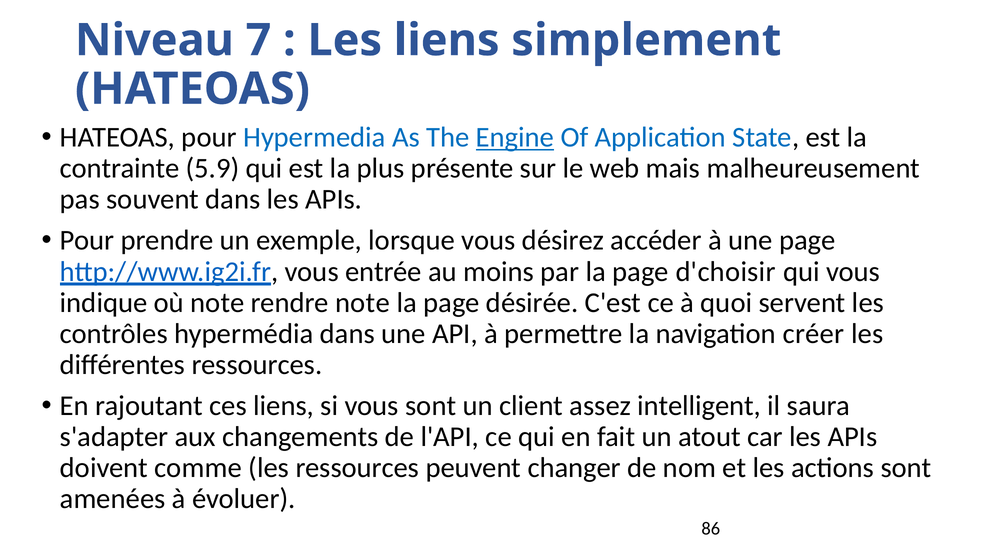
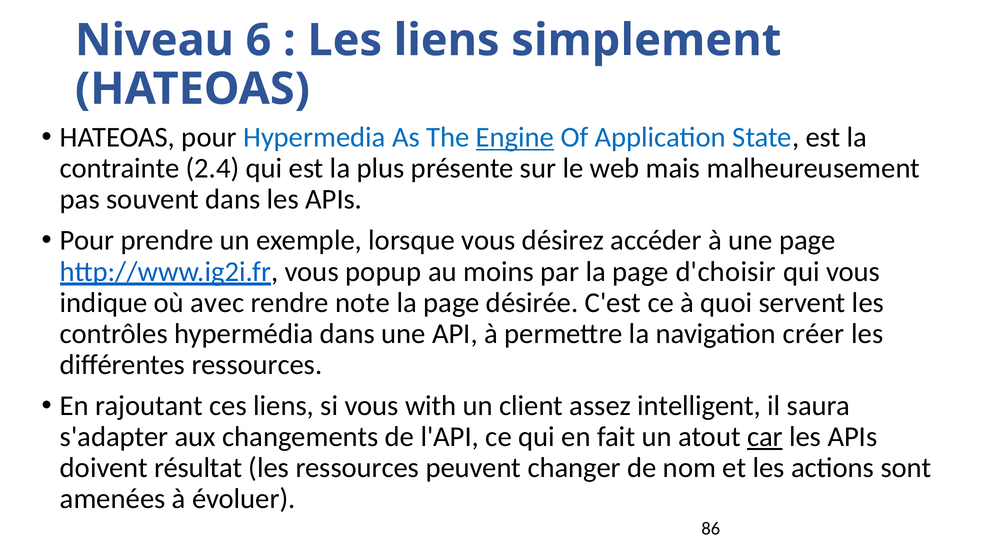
7: 7 -> 6
5.9: 5.9 -> 2.4
entrée: entrée -> popup
où note: note -> avec
vous sont: sont -> with
car underline: none -> present
comme: comme -> résultat
